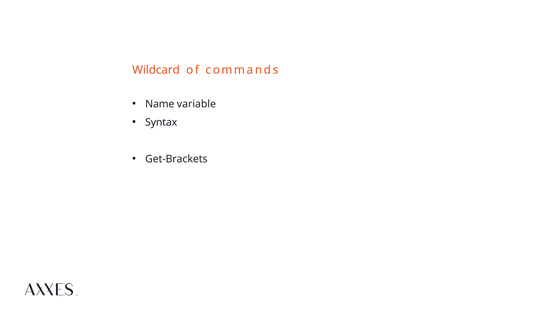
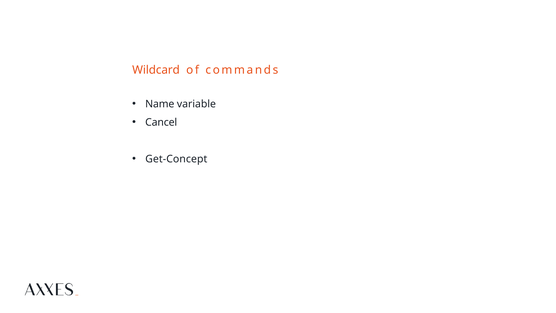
Syntax: Syntax -> Cancel
Get-Brackets: Get-Brackets -> Get-Concept
